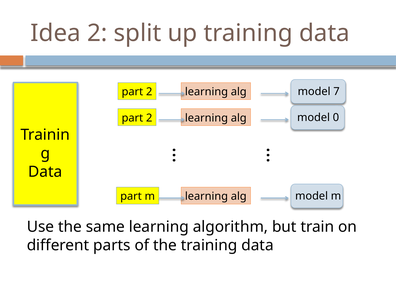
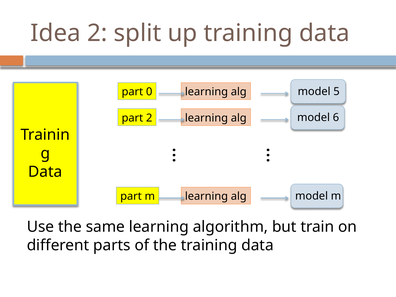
7: 7 -> 5
2 at (149, 92): 2 -> 0
0: 0 -> 6
